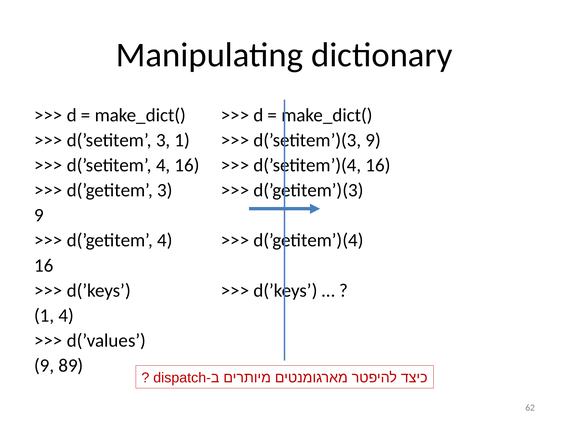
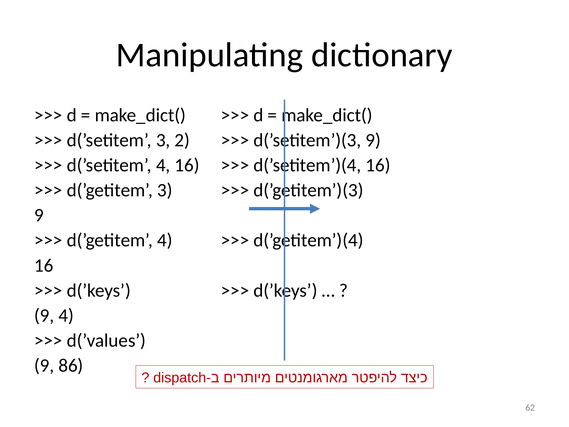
3 1: 1 -> 2
1 at (44, 315): 1 -> 9
89: 89 -> 86
